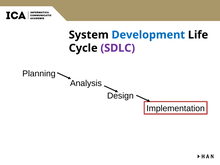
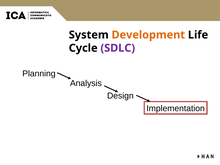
Development colour: blue -> orange
